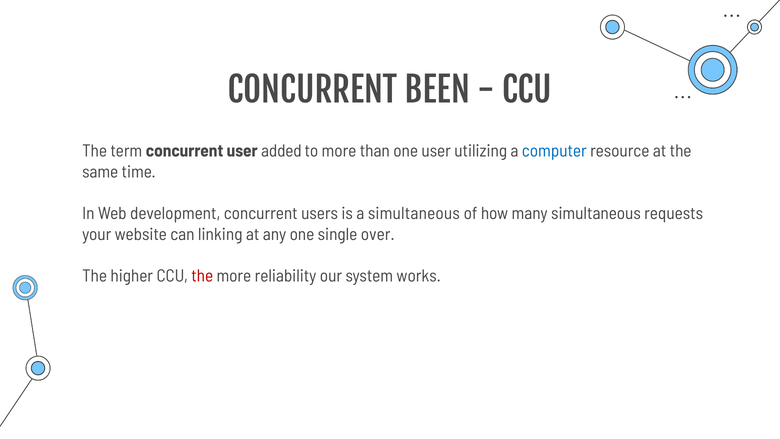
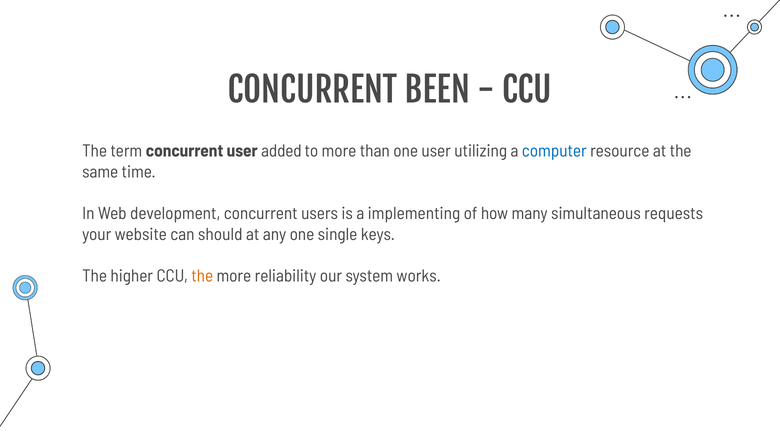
a simultaneous: simultaneous -> implementing
linking: linking -> should
over: over -> keys
the at (202, 276) colour: red -> orange
